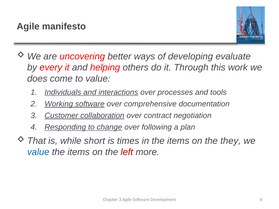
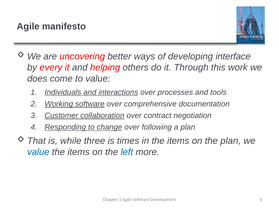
evaluate: evaluate -> interface
short: short -> three
the they: they -> plan
left colour: red -> blue
